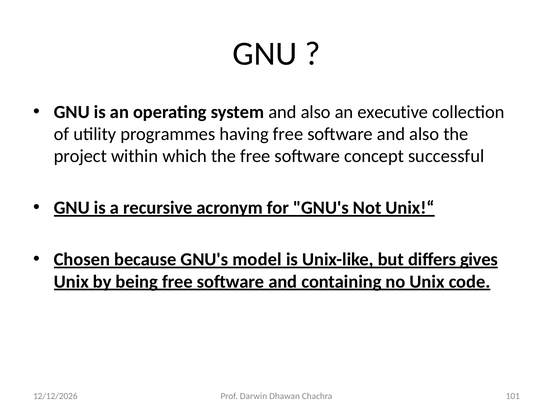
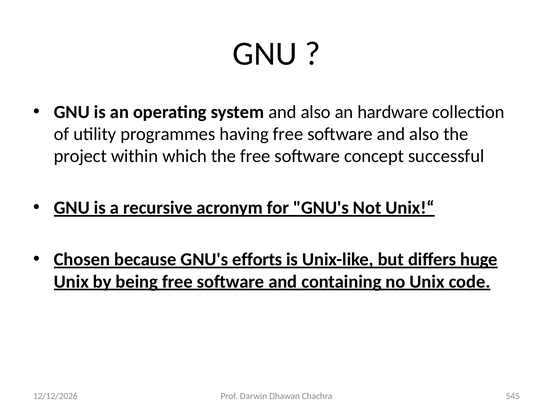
executive: executive -> hardware
model: model -> efforts
gives: gives -> huge
101: 101 -> 545
